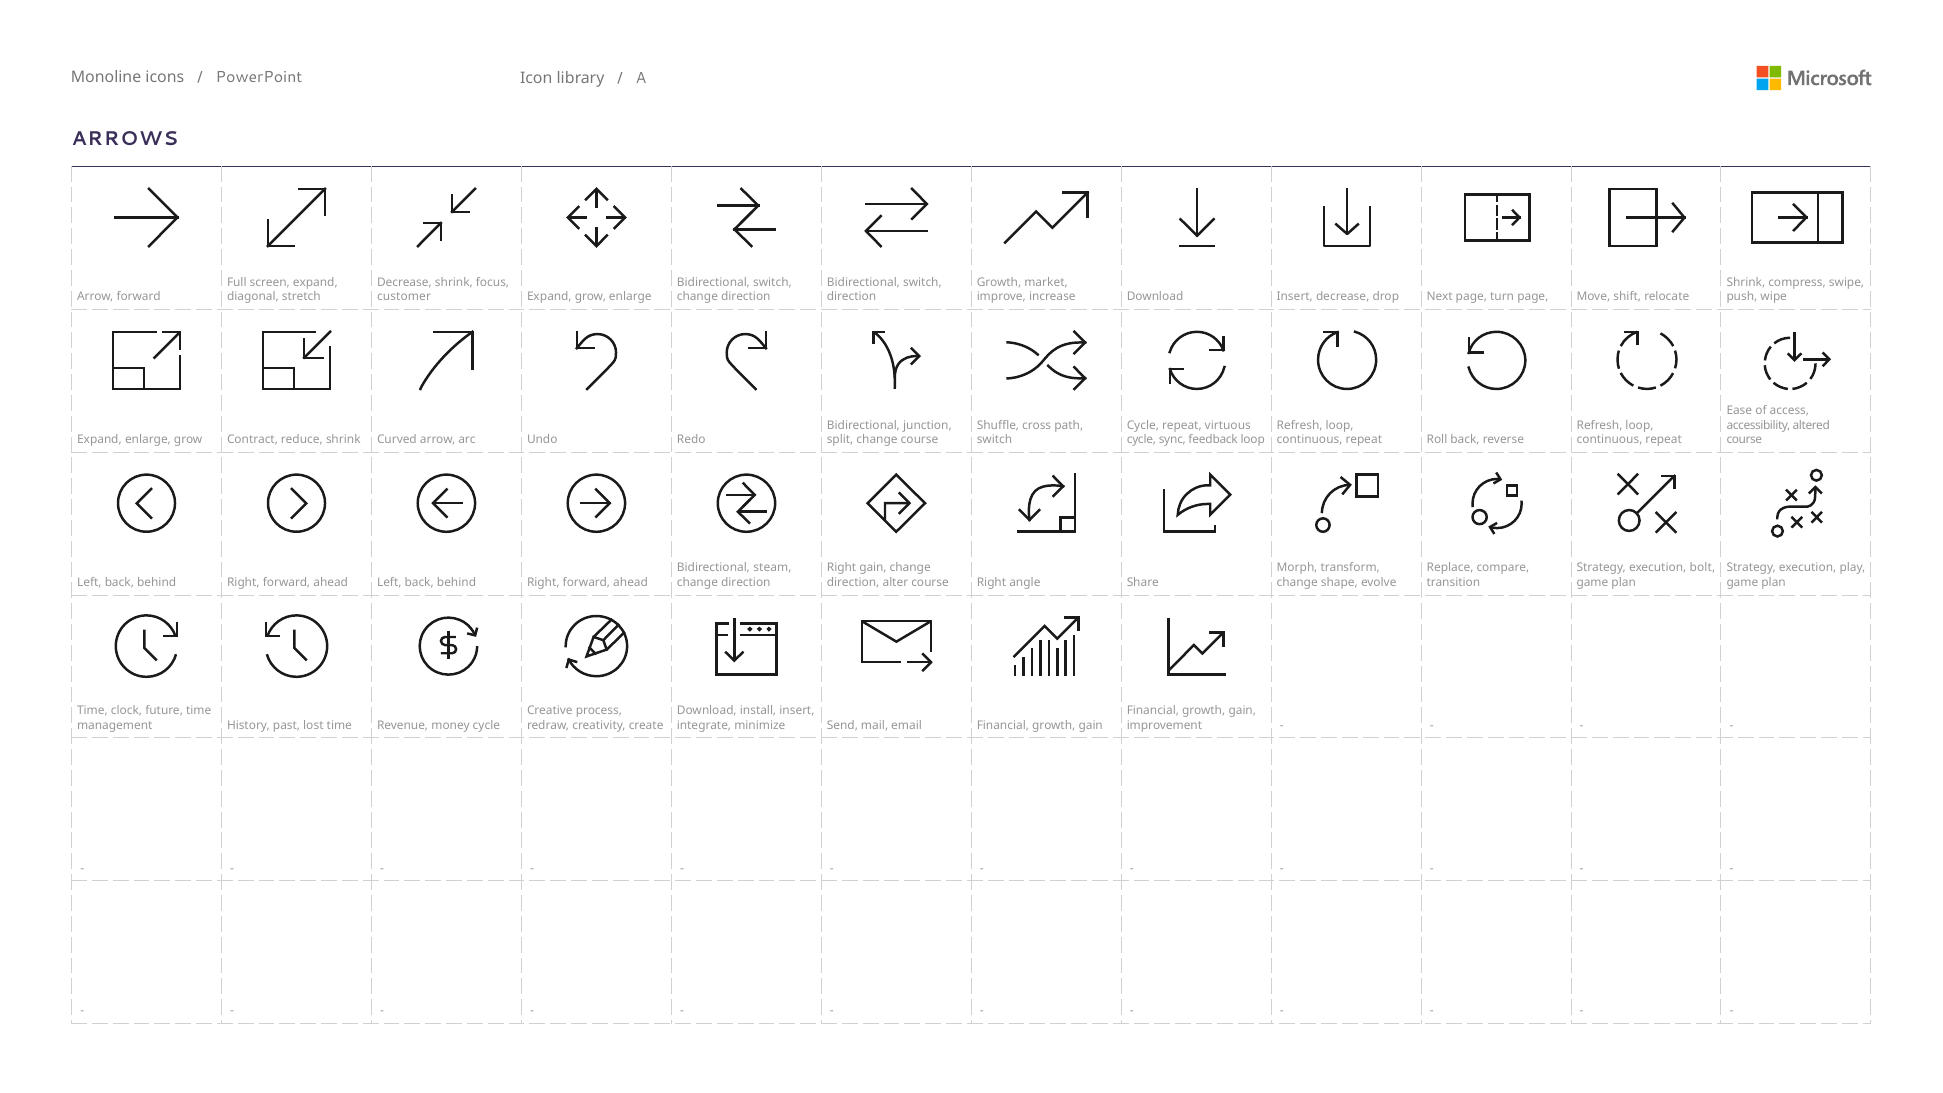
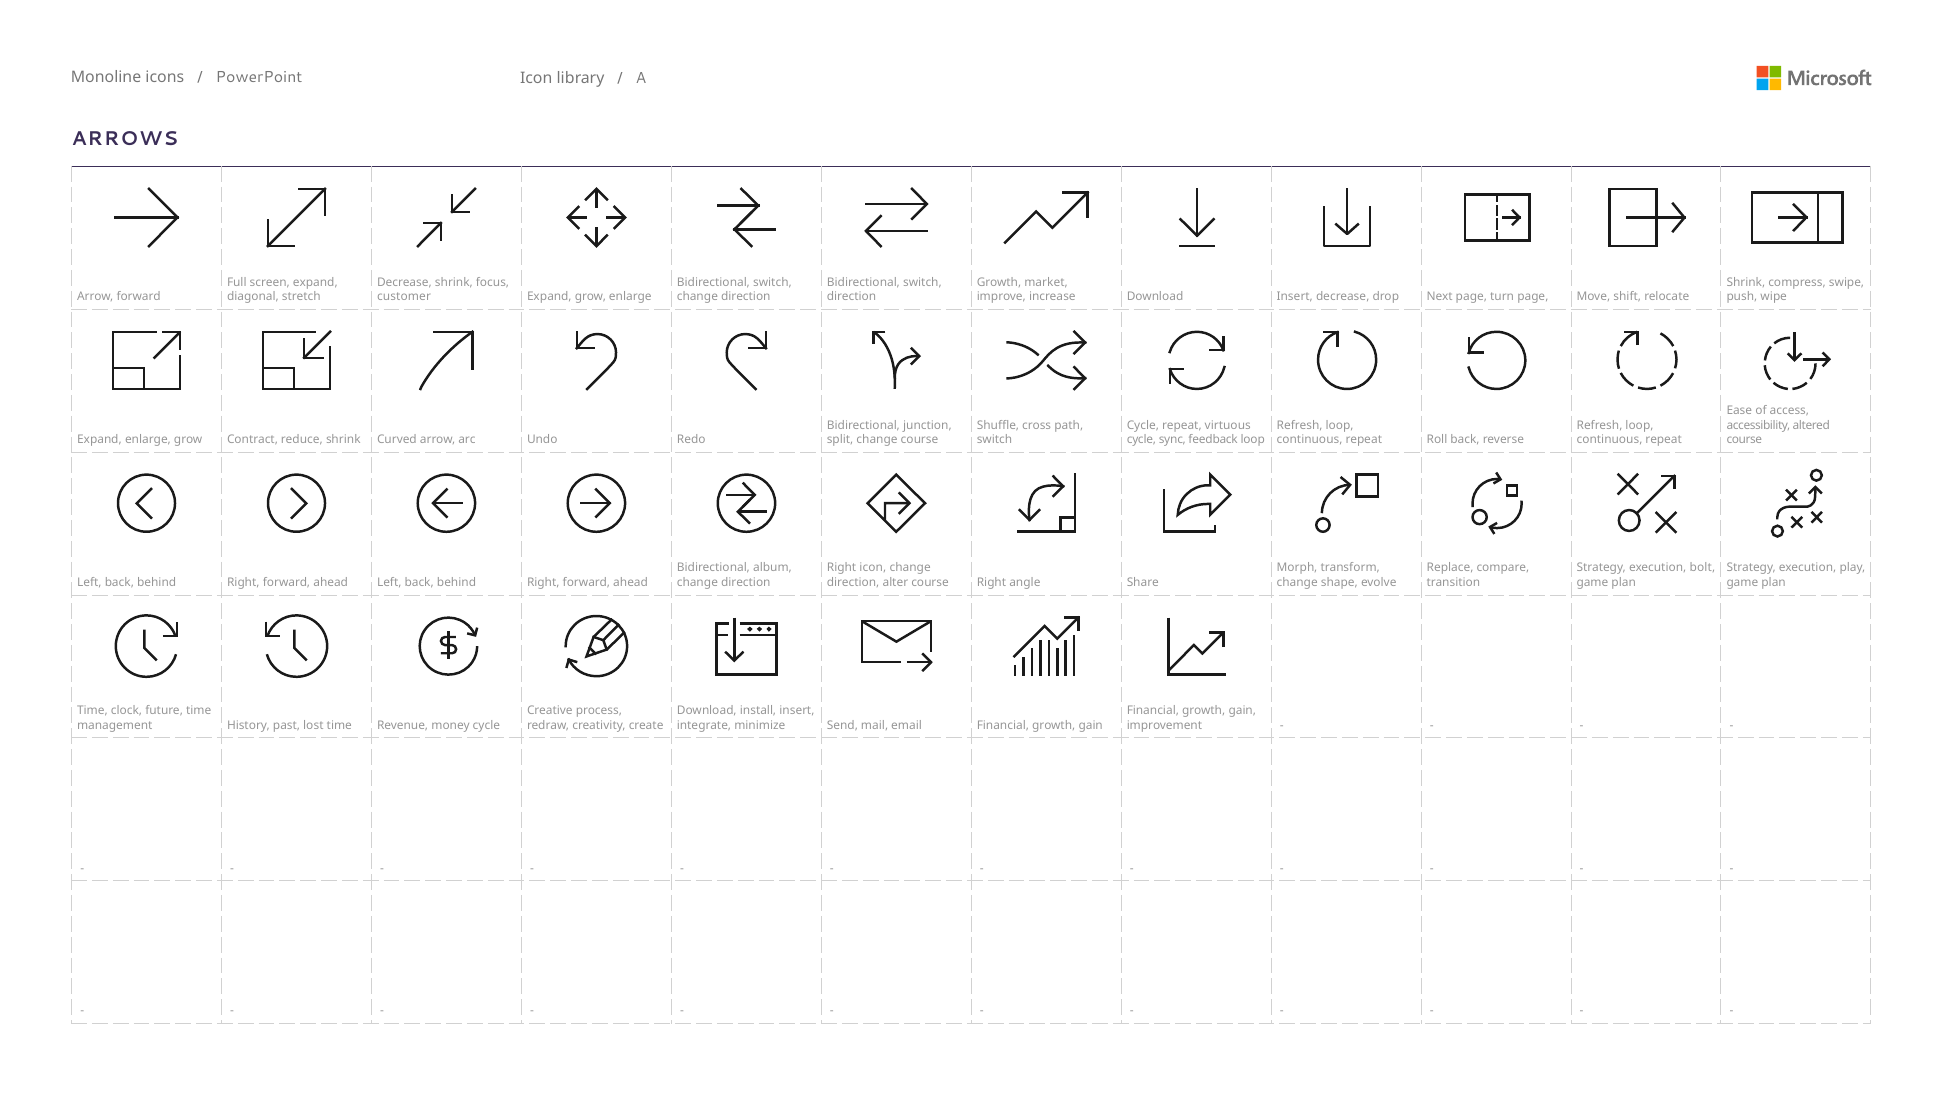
steam: steam -> album
Right gain: gain -> icon
